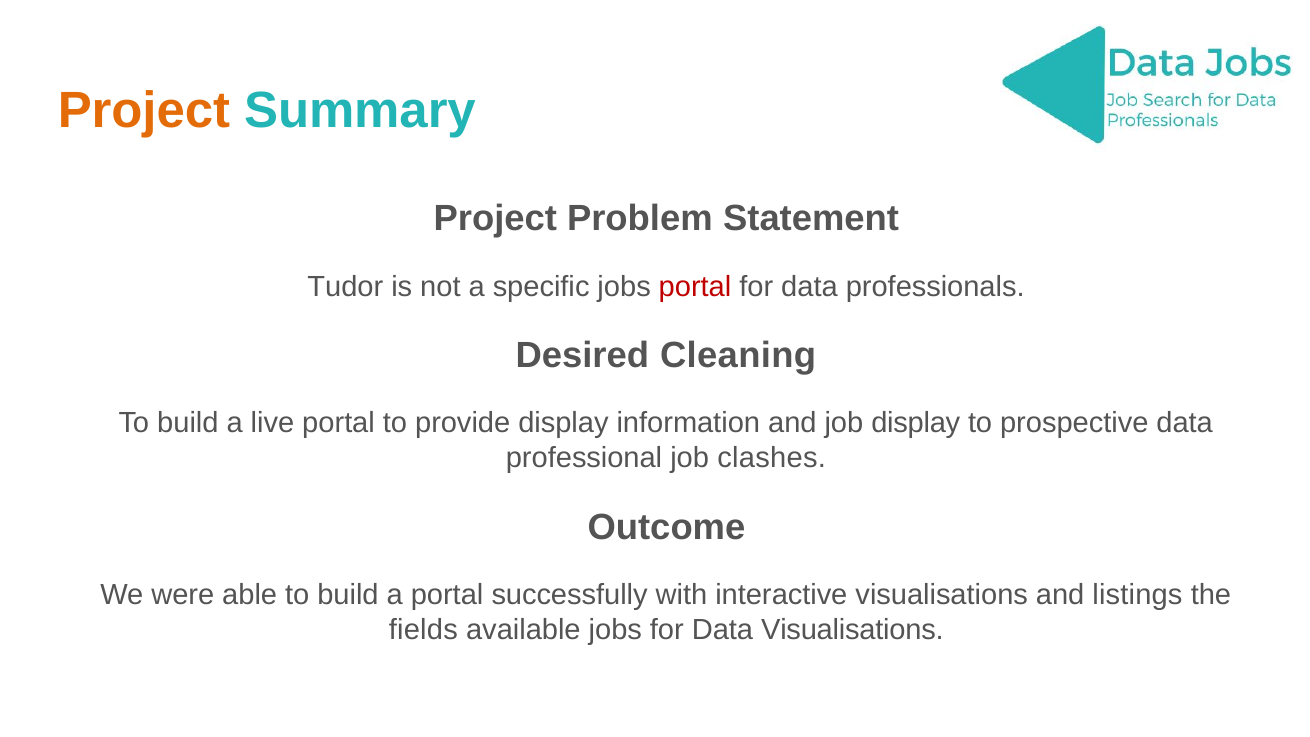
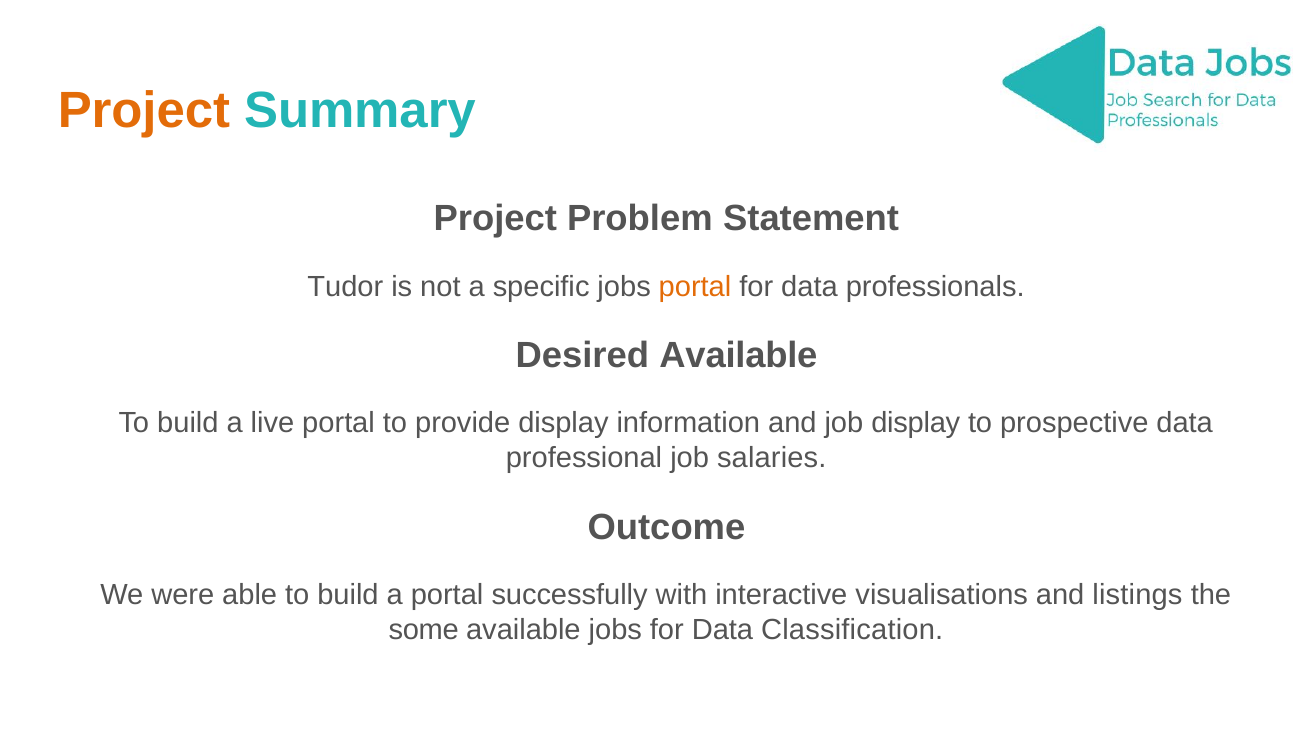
portal at (695, 286) colour: red -> orange
Desired Cleaning: Cleaning -> Available
clashes: clashes -> salaries
fields: fields -> some
Data Visualisations: Visualisations -> Classification
